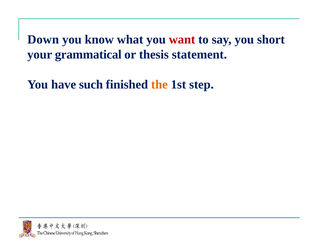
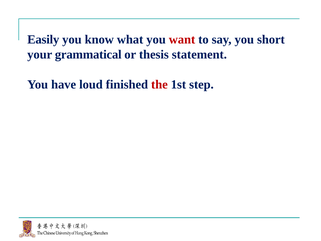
Down: Down -> Easily
such: such -> loud
the colour: orange -> red
